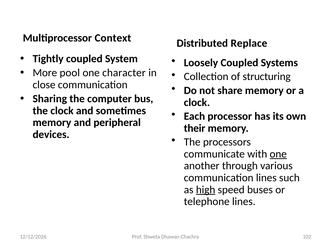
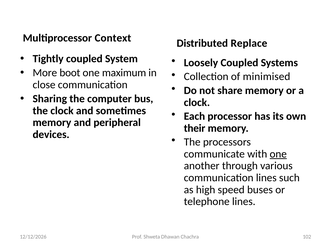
pool: pool -> boot
character: character -> maximum
structuring: structuring -> minimised
high underline: present -> none
